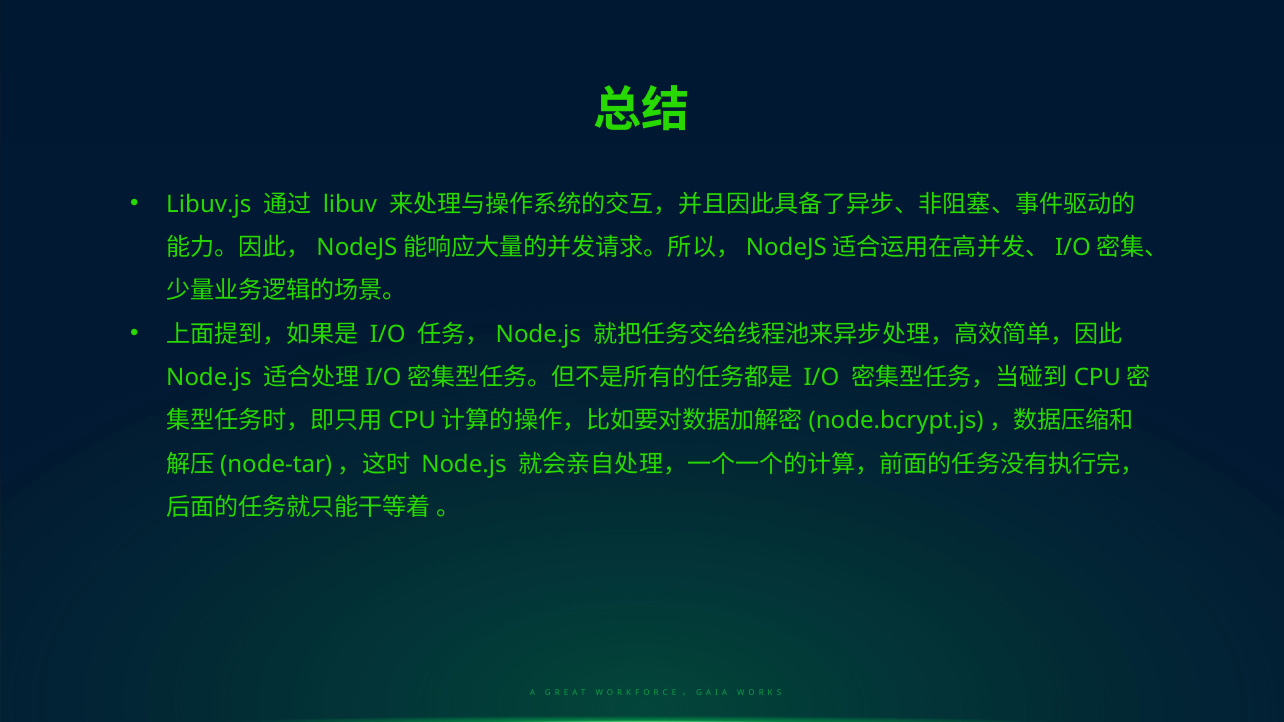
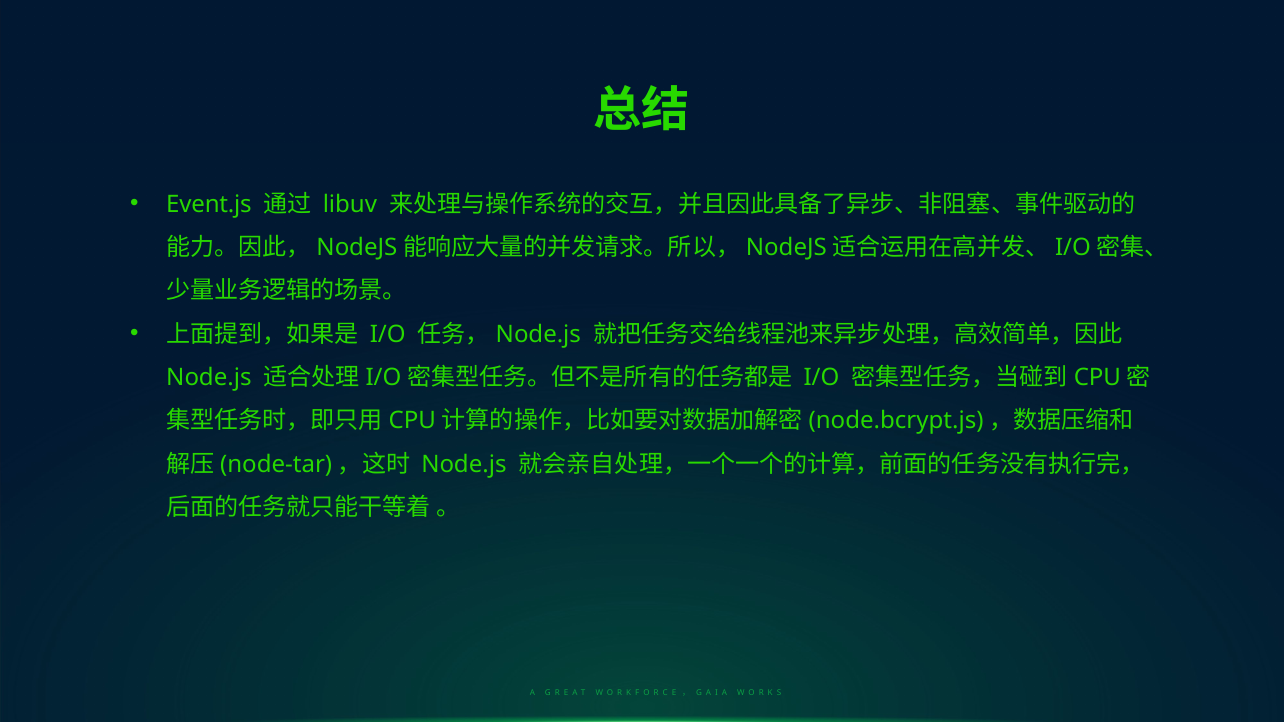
Libuv.js: Libuv.js -> Event.js
